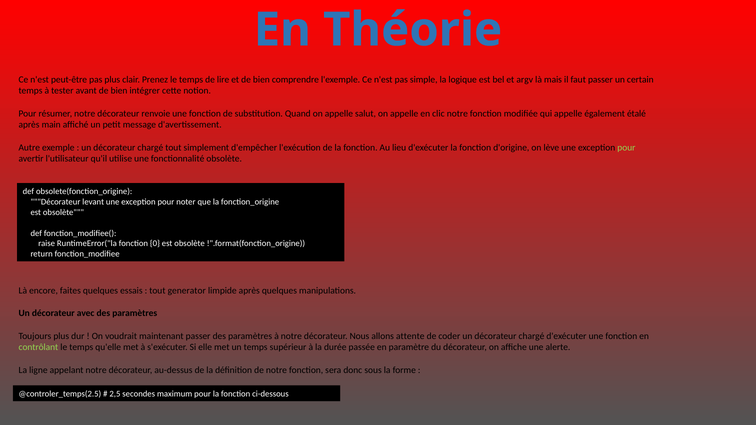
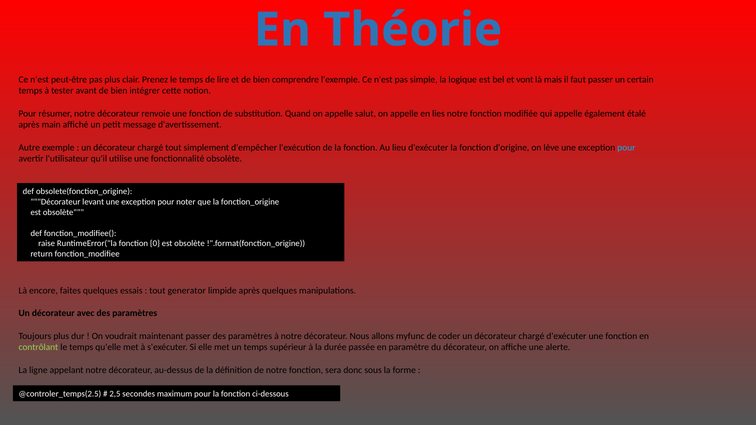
argv: argv -> vont
clic: clic -> lies
pour at (626, 148) colour: light green -> light blue
attente: attente -> myfunc
